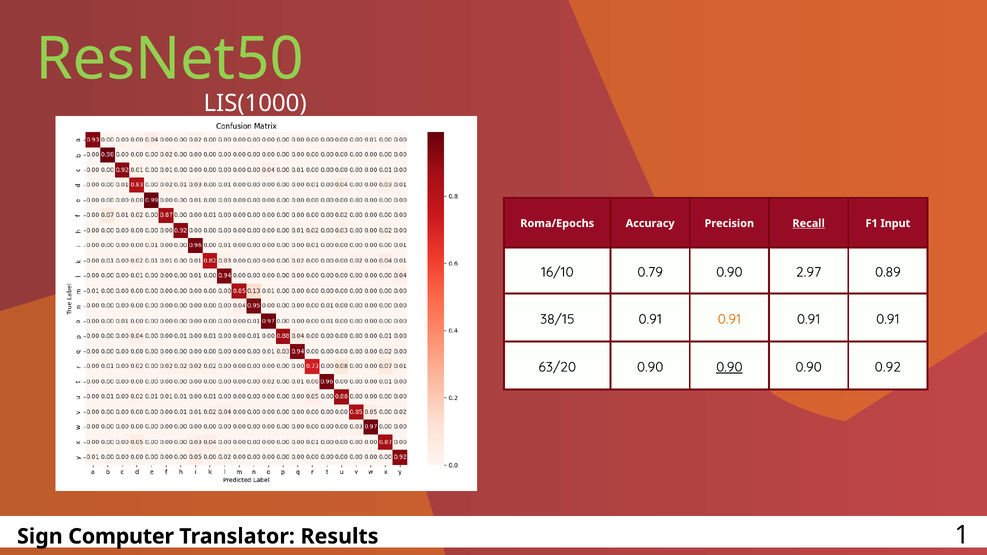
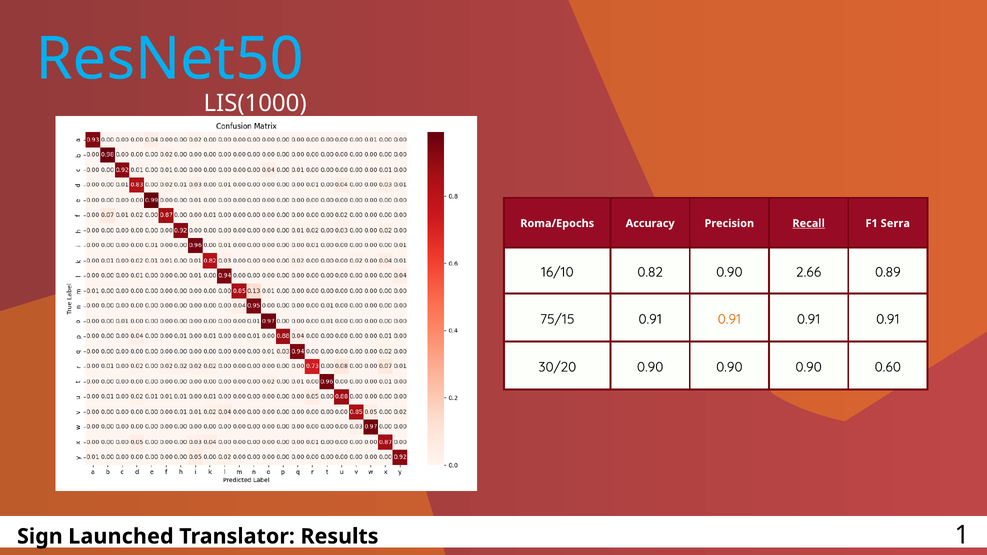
ResNet50 colour: light green -> light blue
Input: Input -> Serra
0.79: 0.79 -> 0.82
2.97: 2.97 -> 2.66
38/15: 38/15 -> 75/15
63/20: 63/20 -> 30/20
0.90 at (729, 367) underline: present -> none
0.92: 0.92 -> 0.60
Computer: Computer -> Launched
